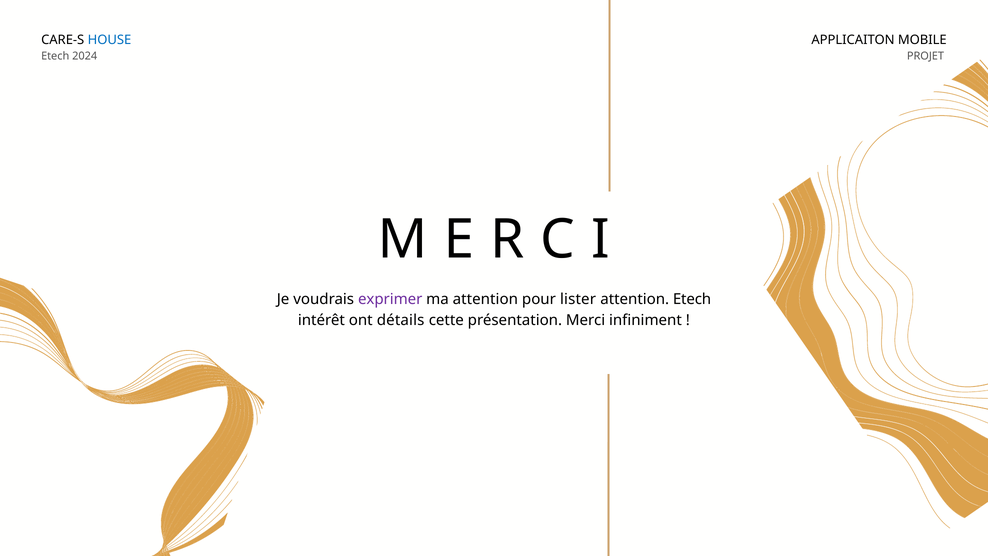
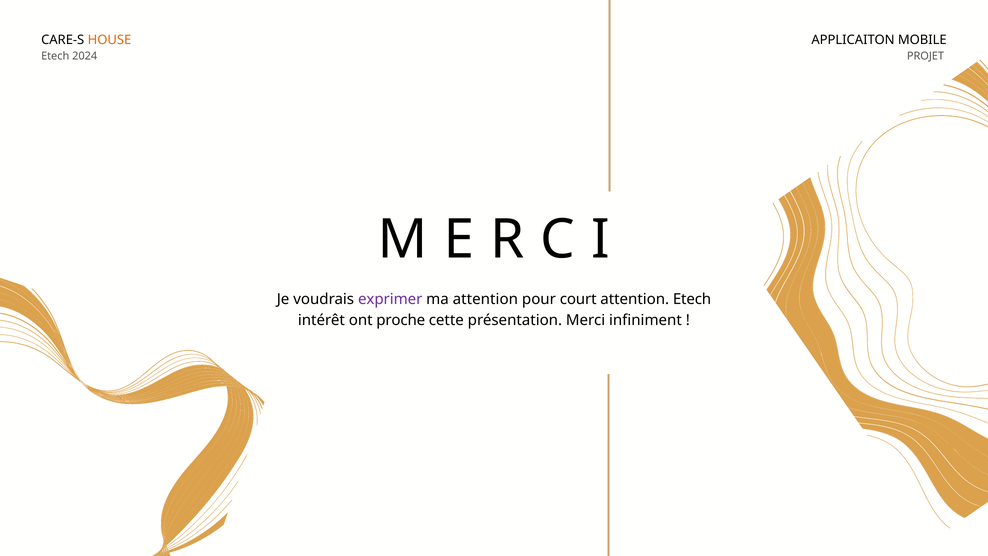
HOUSE colour: blue -> orange
lister: lister -> court
détails: détails -> proche
